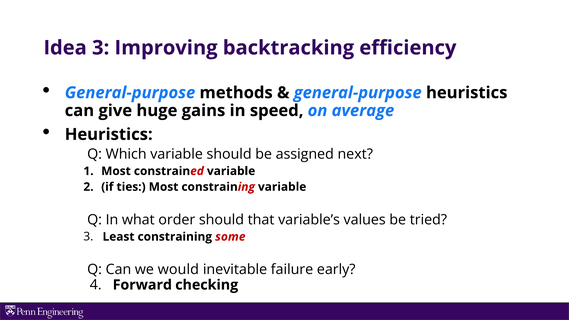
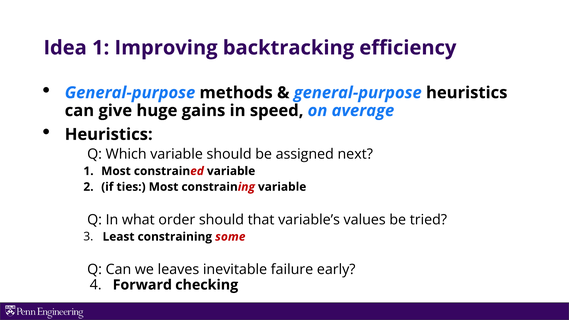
Idea 3: 3 -> 1
would: would -> leaves
